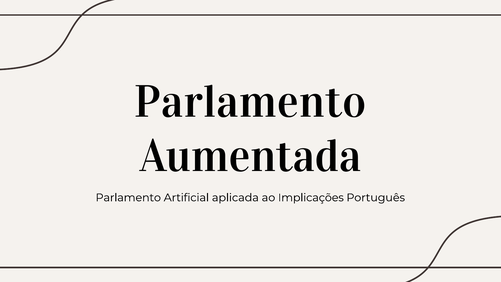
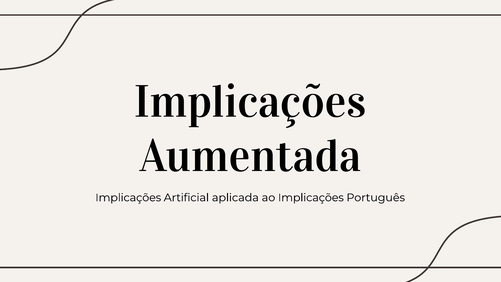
Parlamento at (250, 102): Parlamento -> Implicações
Parlamento at (128, 197): Parlamento -> Implicações
